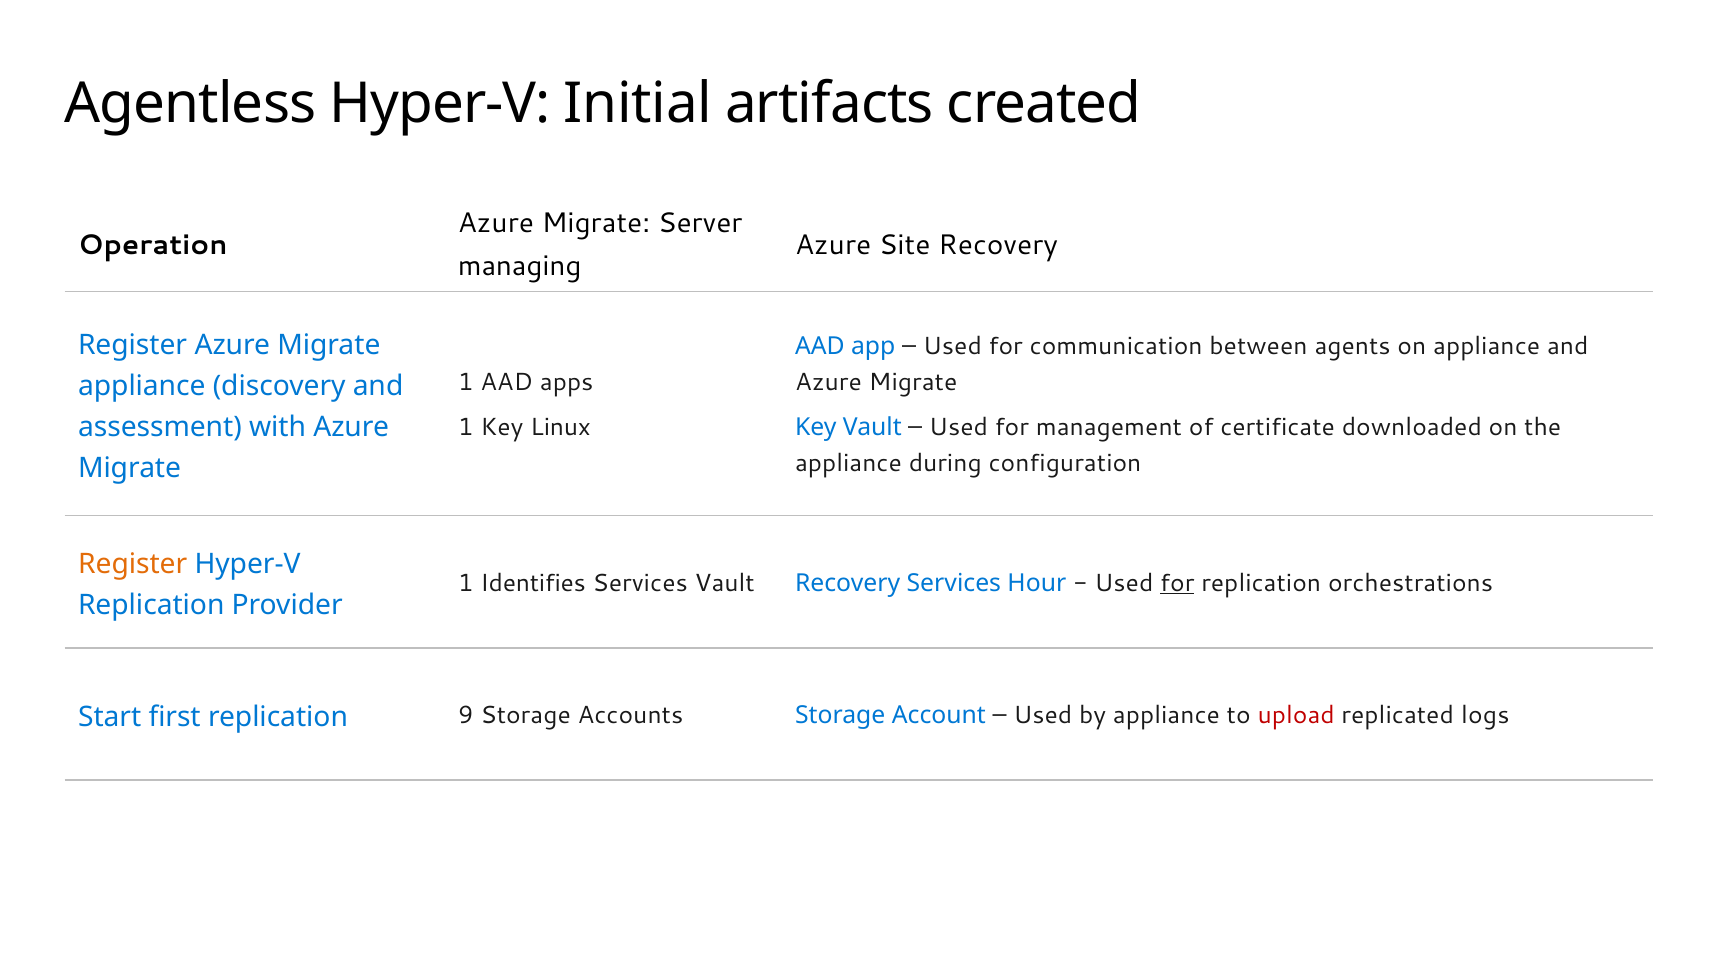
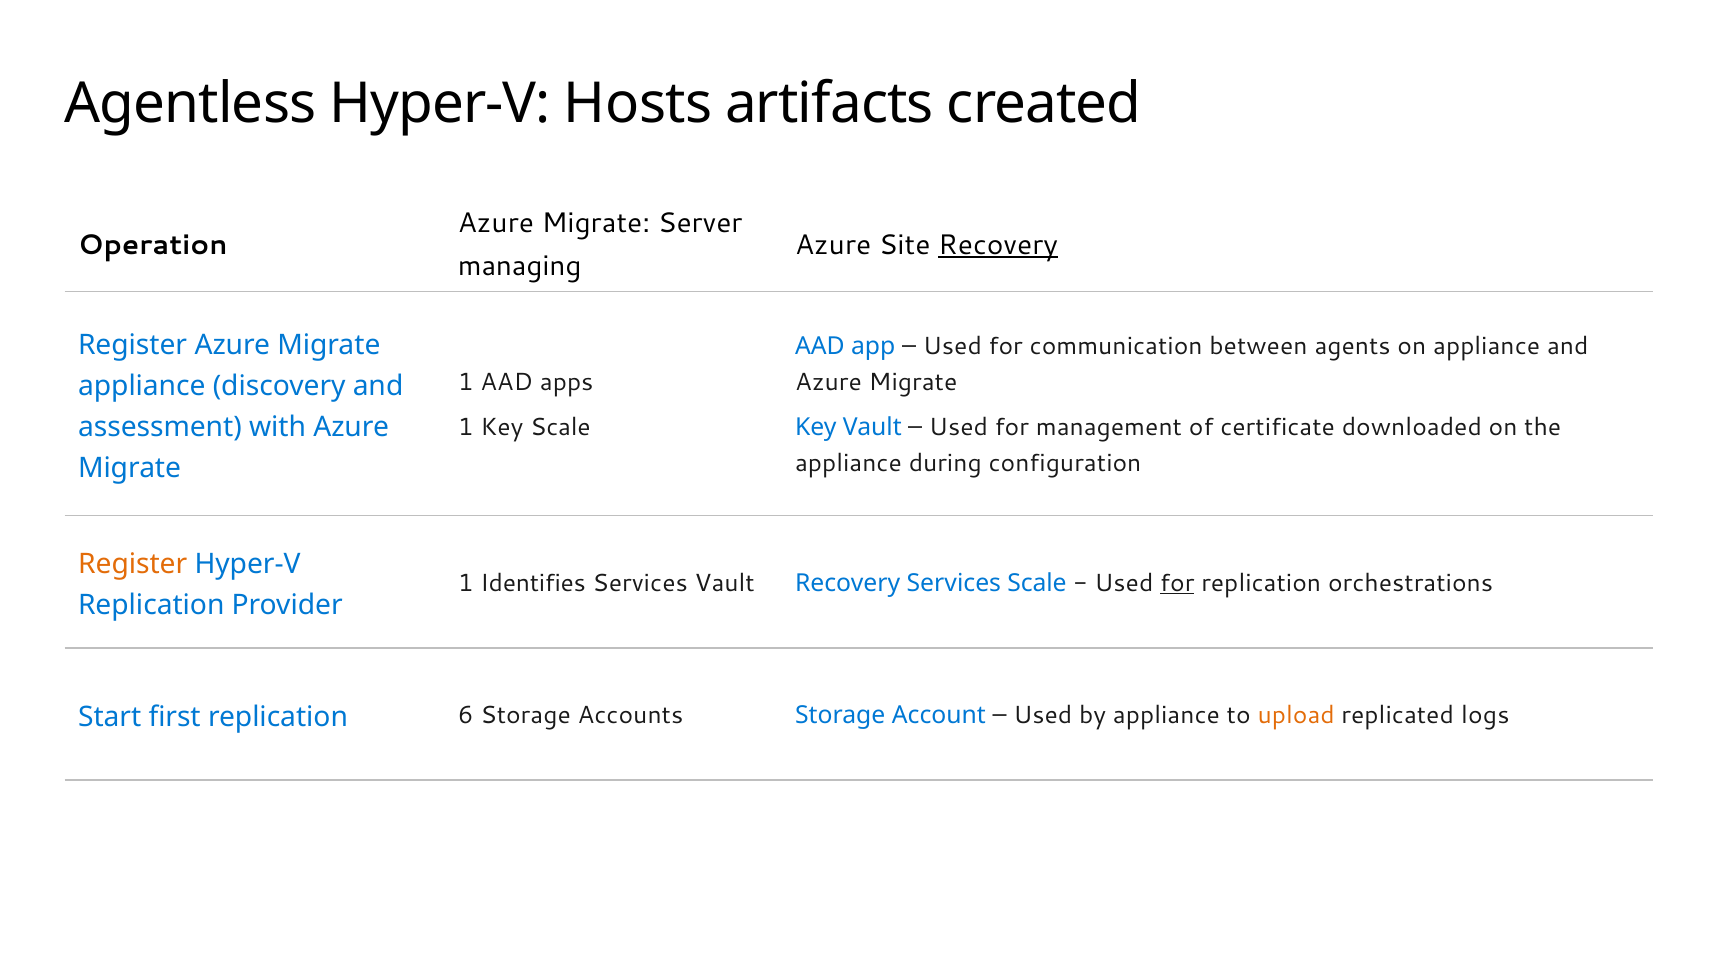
Initial: Initial -> Hosts
Recovery at (998, 245) underline: none -> present
Key Linux: Linux -> Scale
Services Hour: Hour -> Scale
9: 9 -> 6
upload colour: red -> orange
